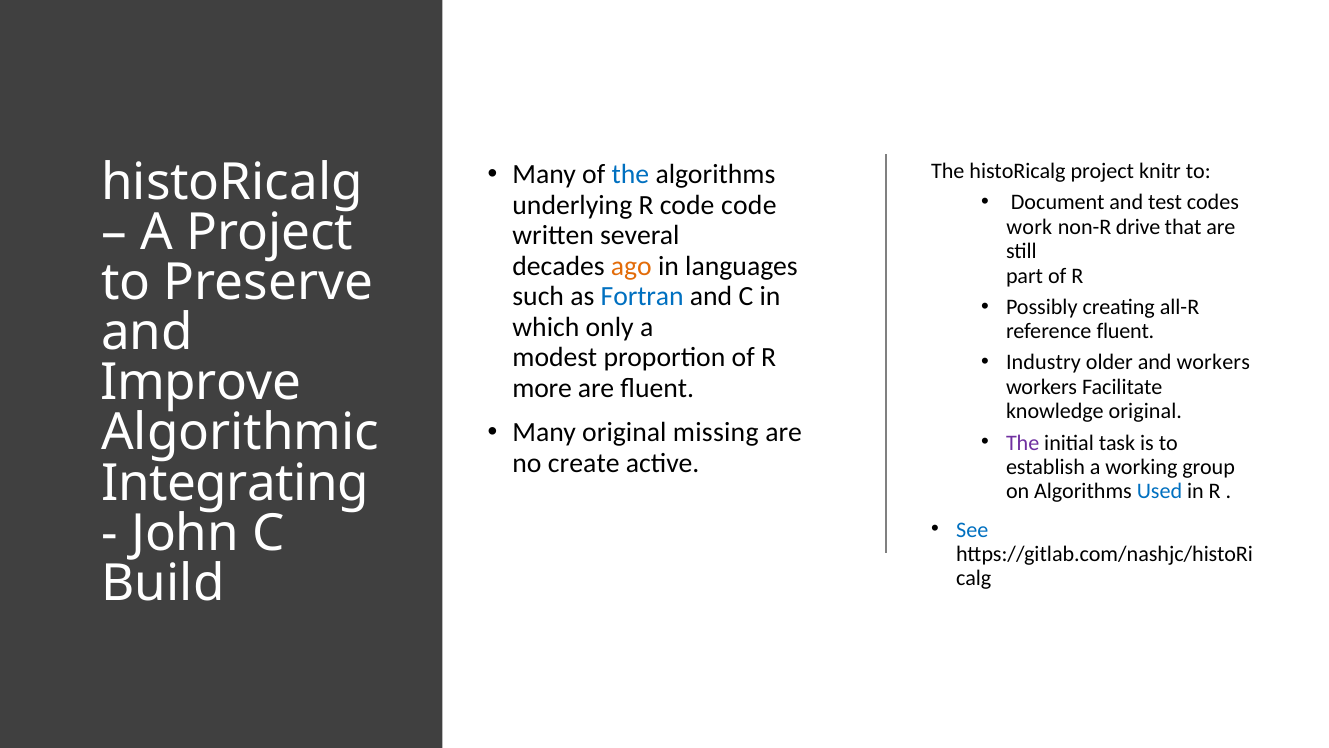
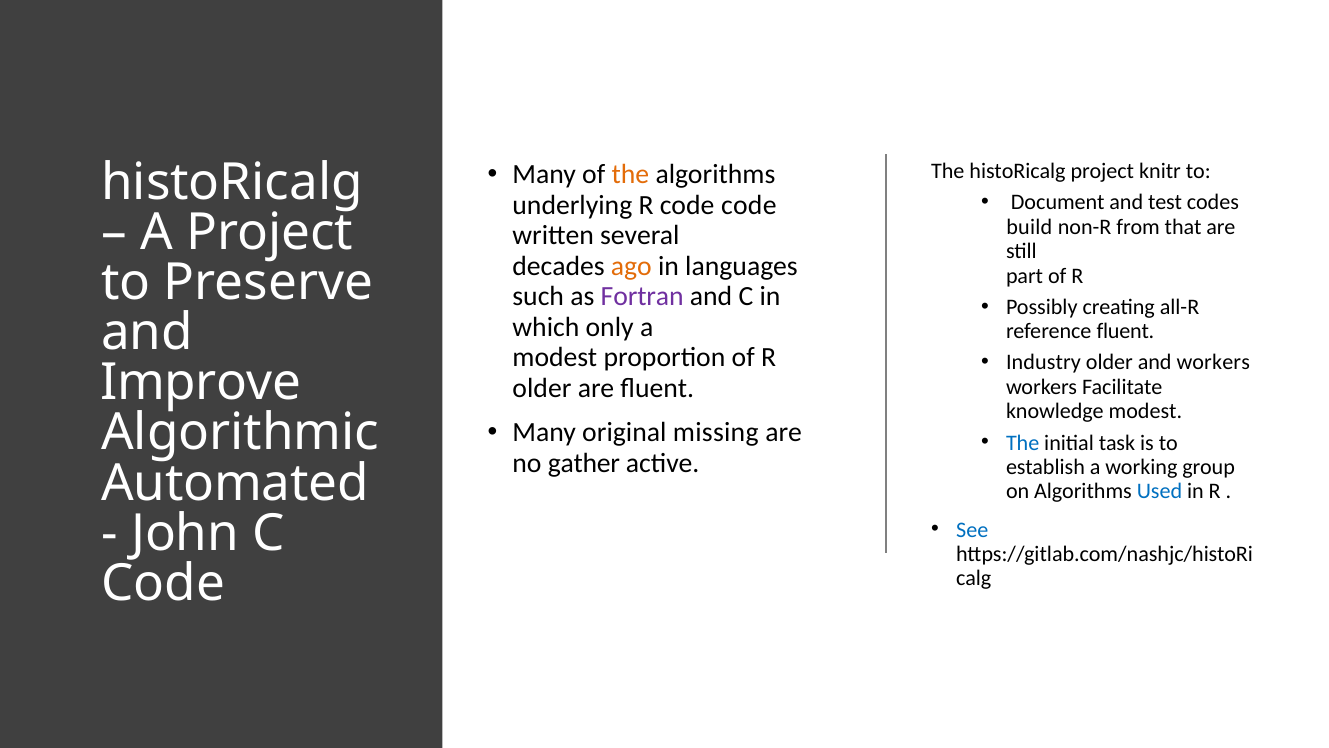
the at (630, 174) colour: blue -> orange
work: work -> build
drive: drive -> from
Fortran colour: blue -> purple
more at (542, 388): more -> older
knowledge original: original -> modest
The at (1023, 442) colour: purple -> blue
create: create -> gather
Integrating: Integrating -> Automated
Build at (163, 583): Build -> Code
